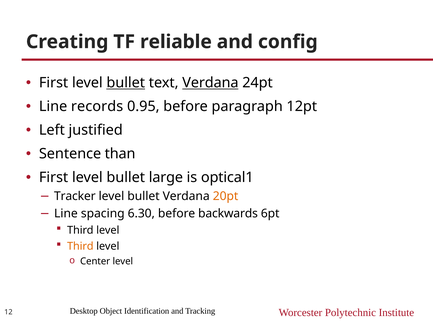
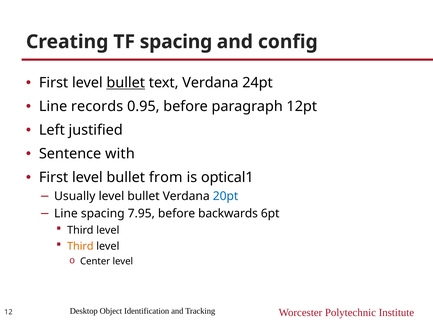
TF reliable: reliable -> spacing
Verdana at (210, 83) underline: present -> none
than: than -> with
large: large -> from
Tracker: Tracker -> Usually
20pt colour: orange -> blue
6.30: 6.30 -> 7.95
